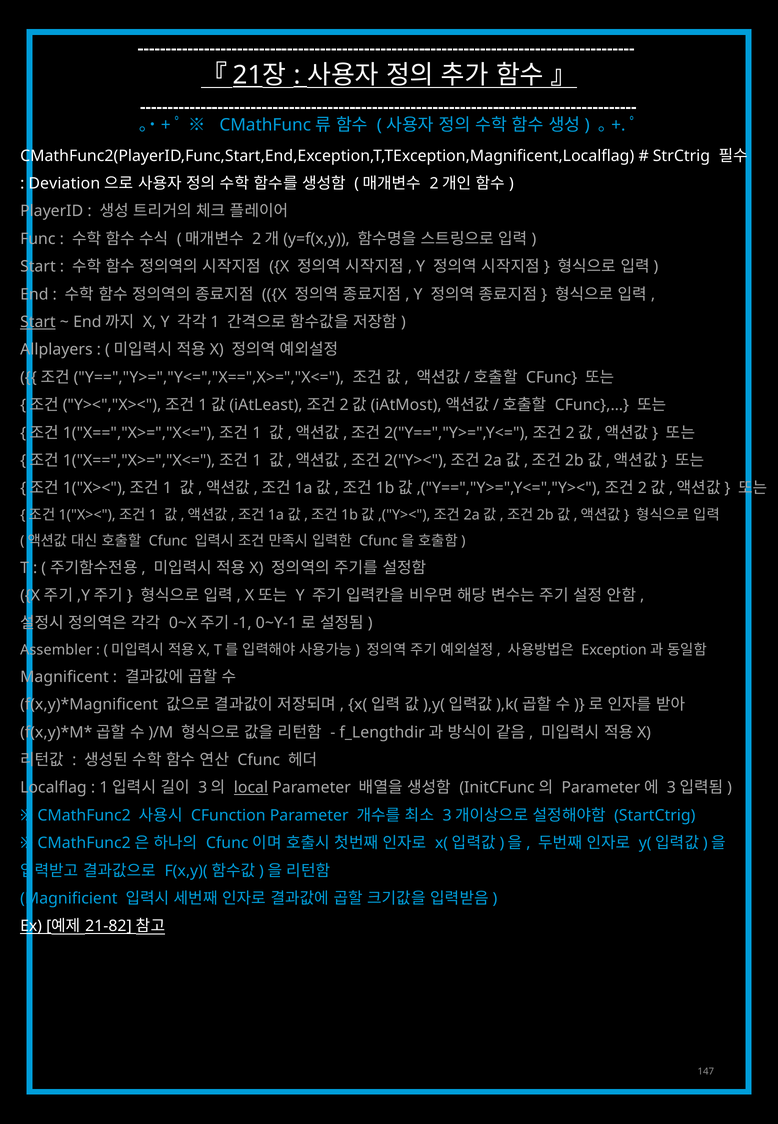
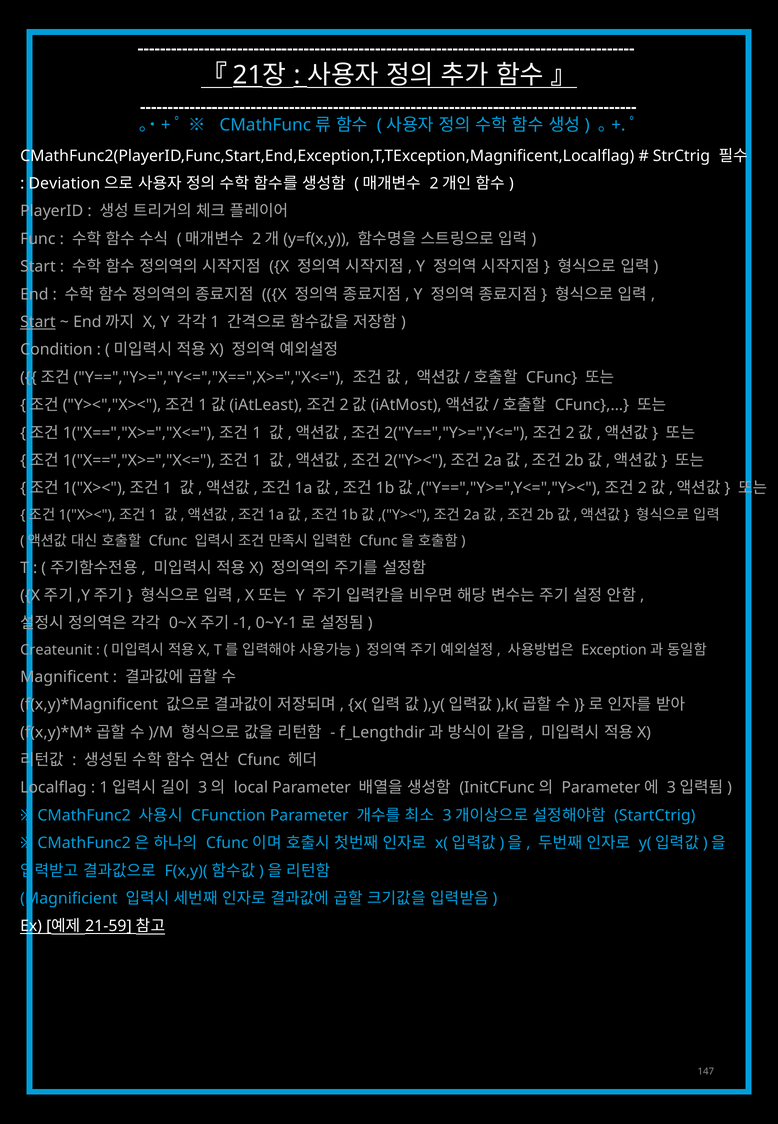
Allplayers: Allplayers -> Condition
Assembler: Assembler -> Createunit
local underline: present -> none
21-82: 21-82 -> 21-59
